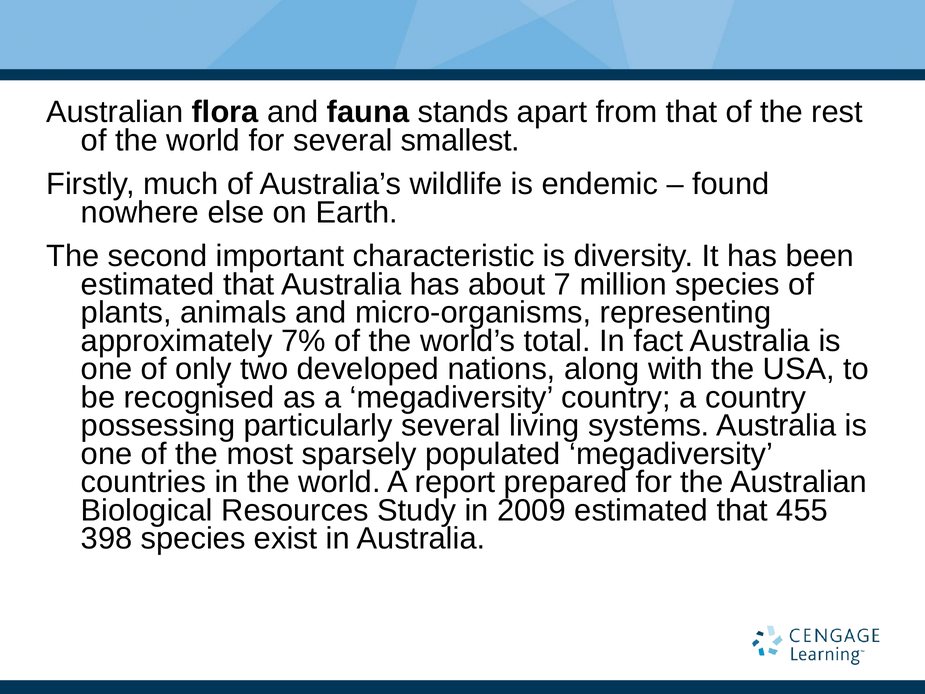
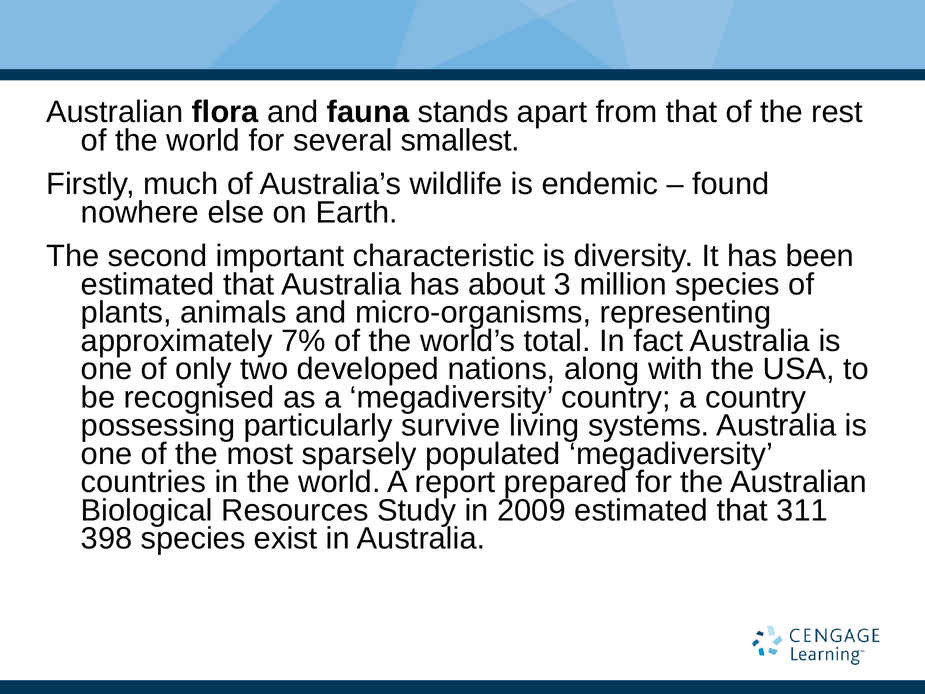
7: 7 -> 3
particularly several: several -> survive
455: 455 -> 311
